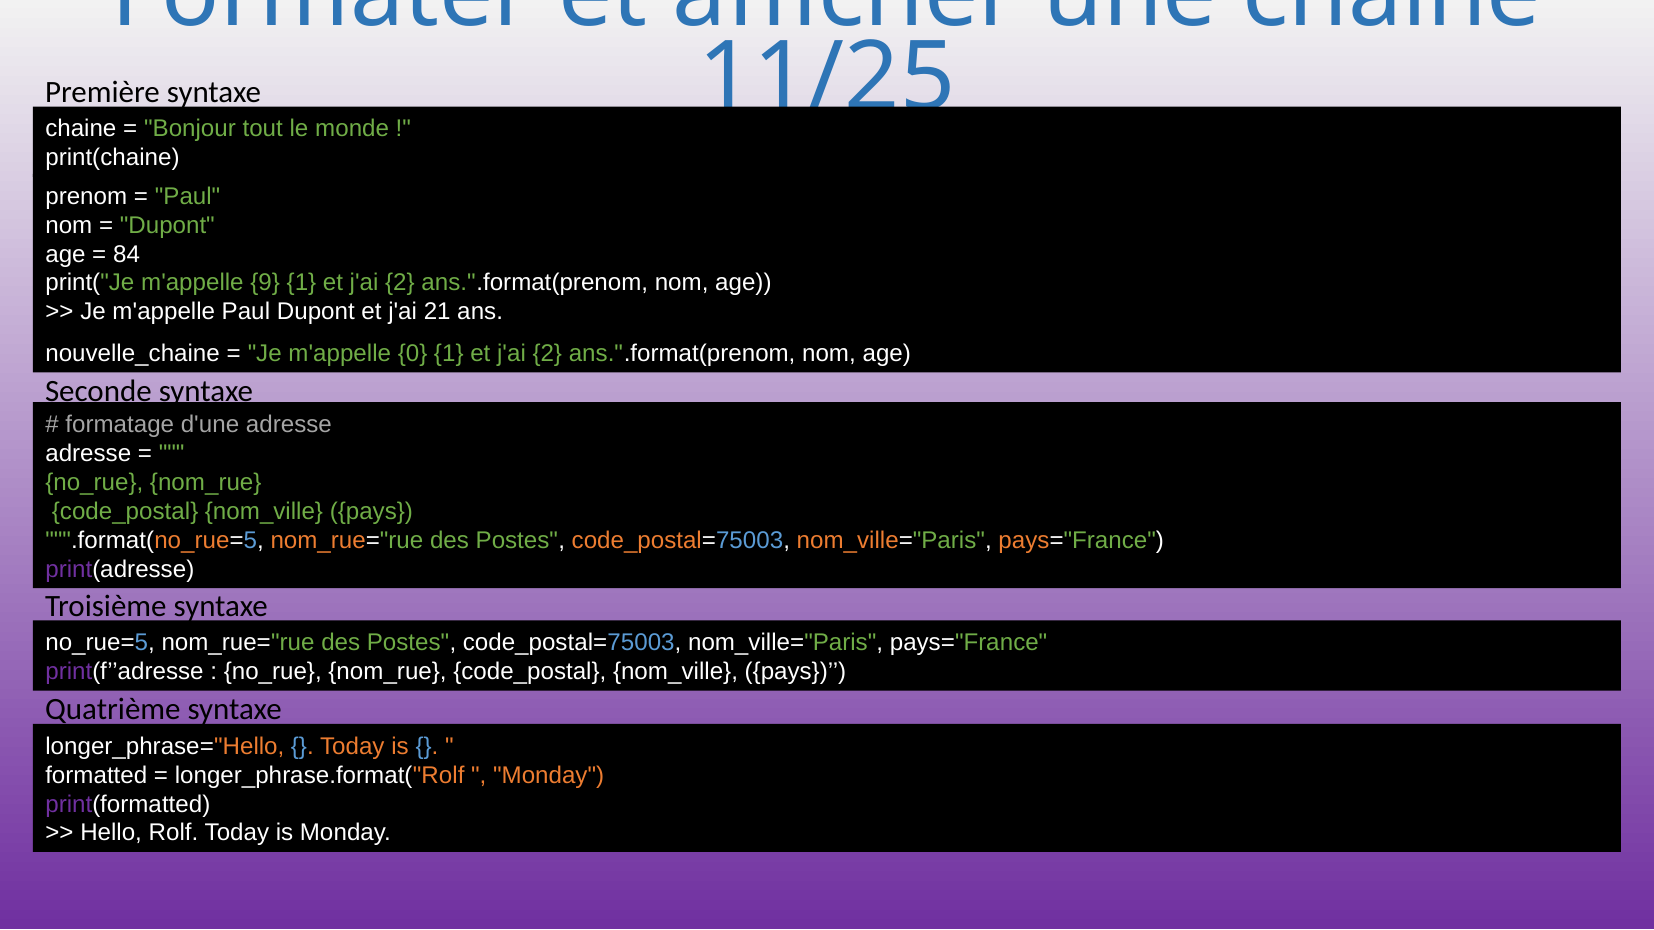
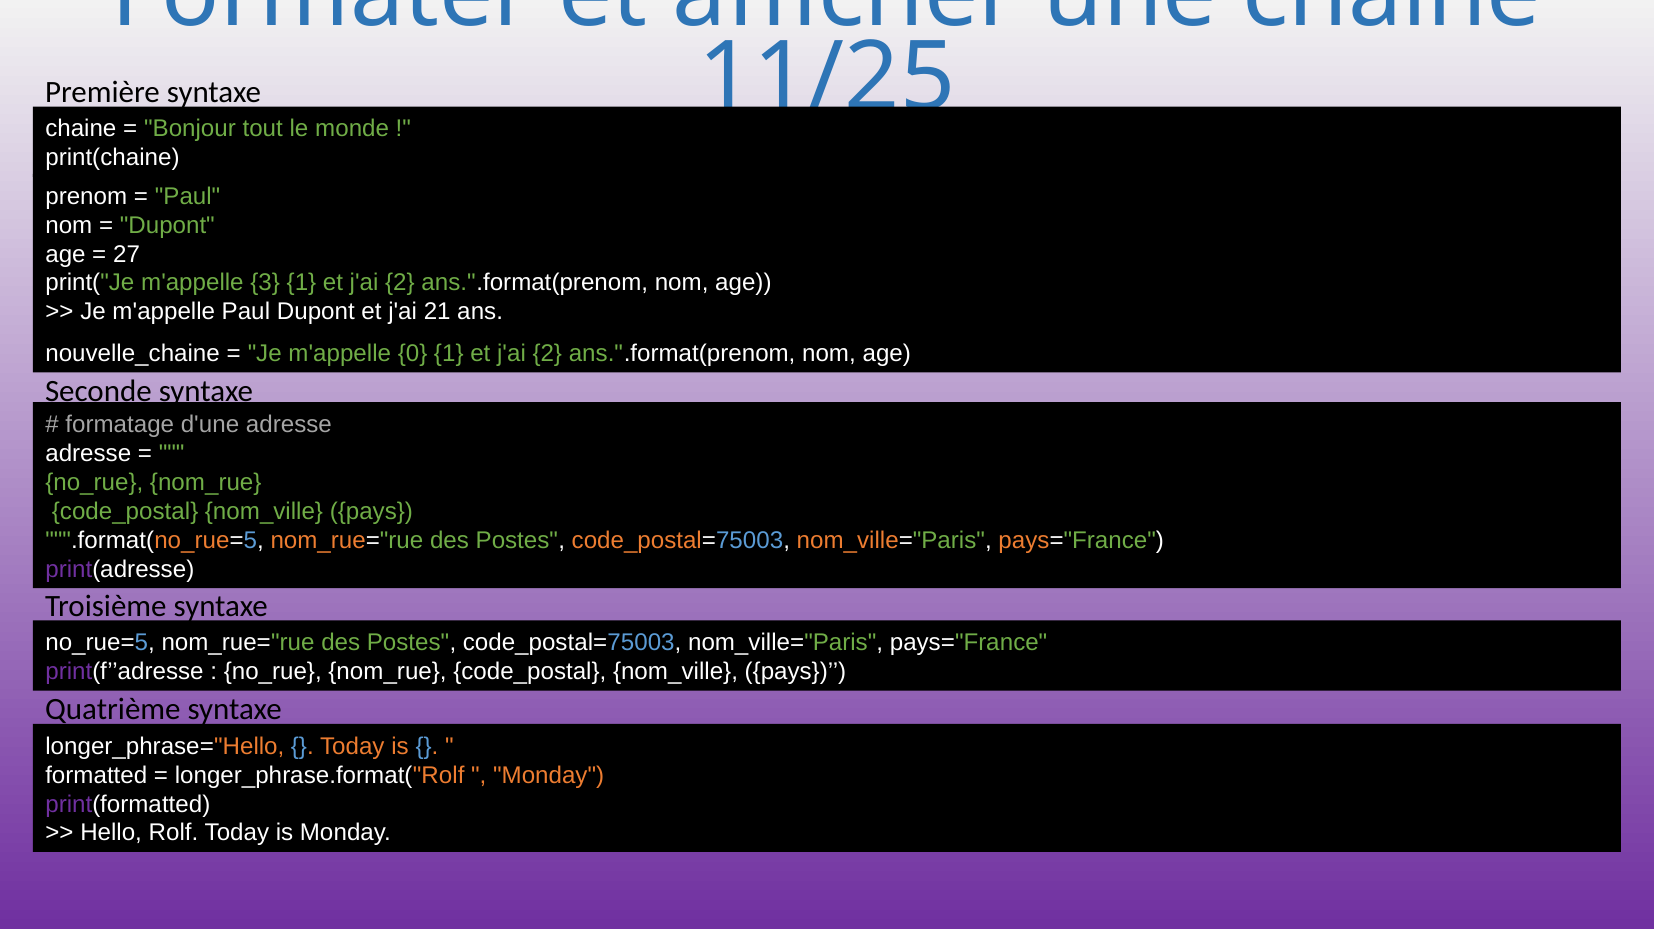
84: 84 -> 27
9: 9 -> 3
